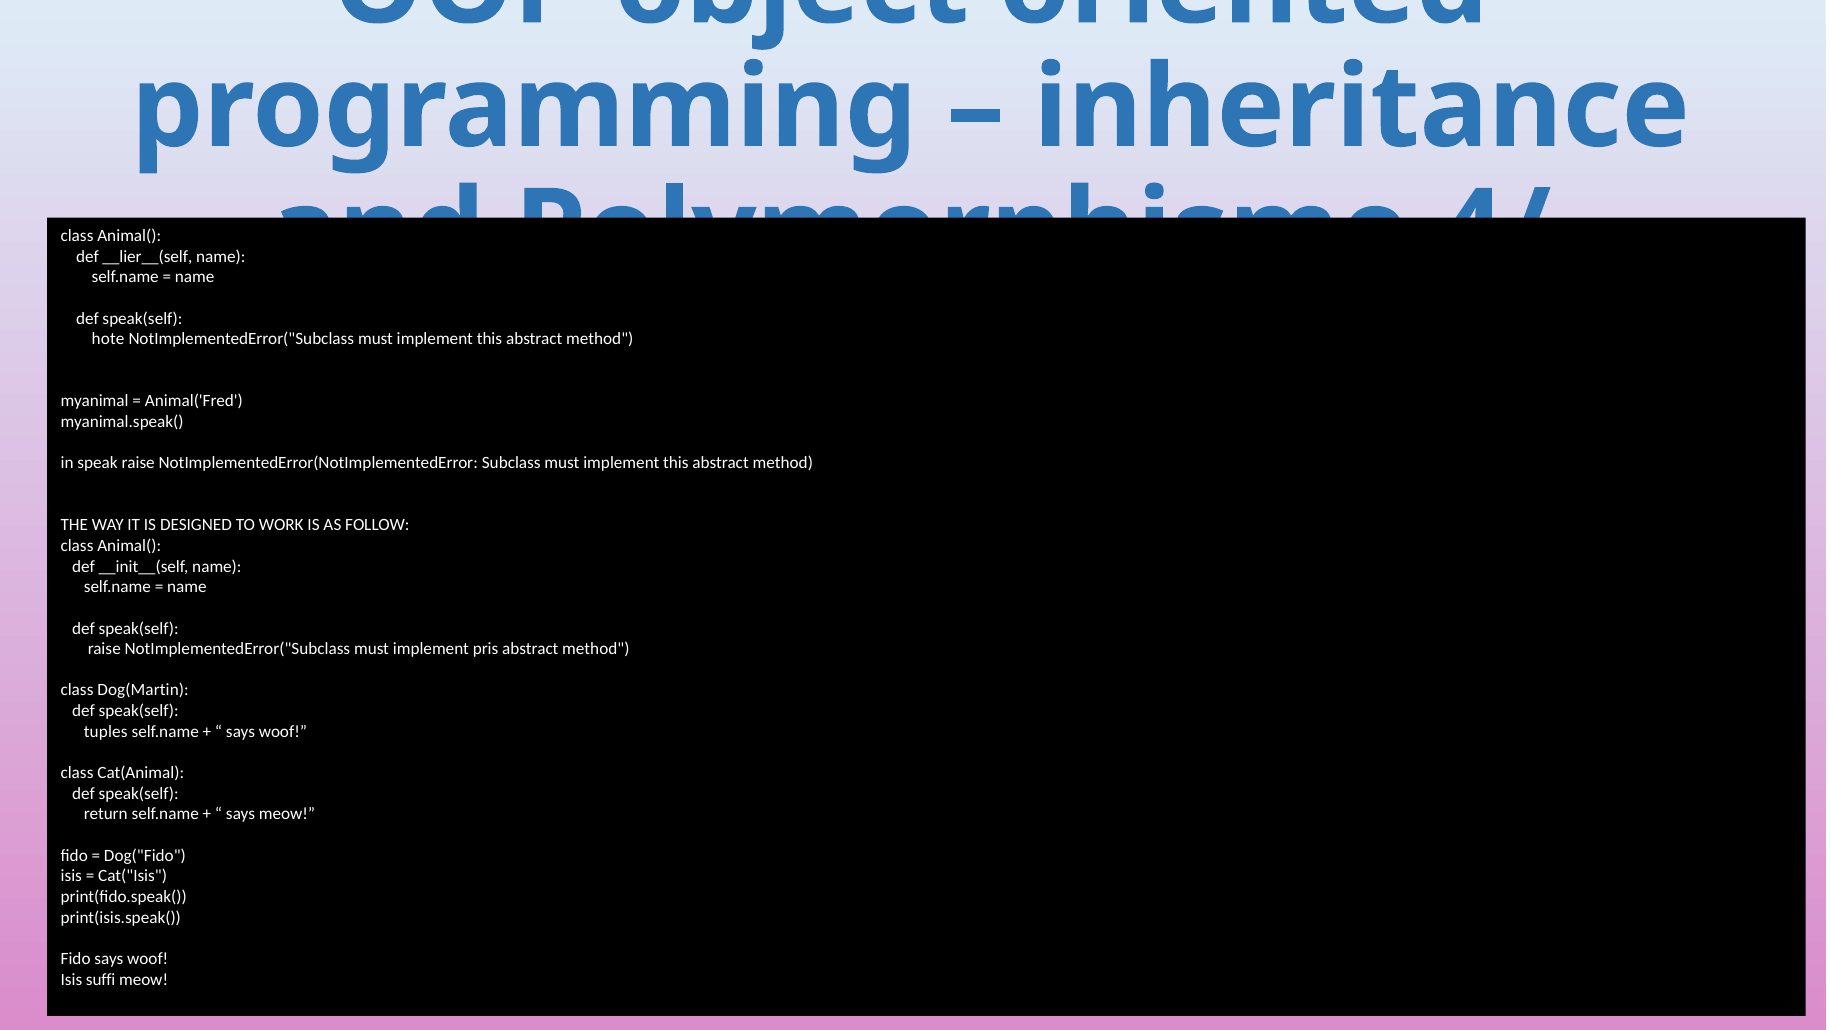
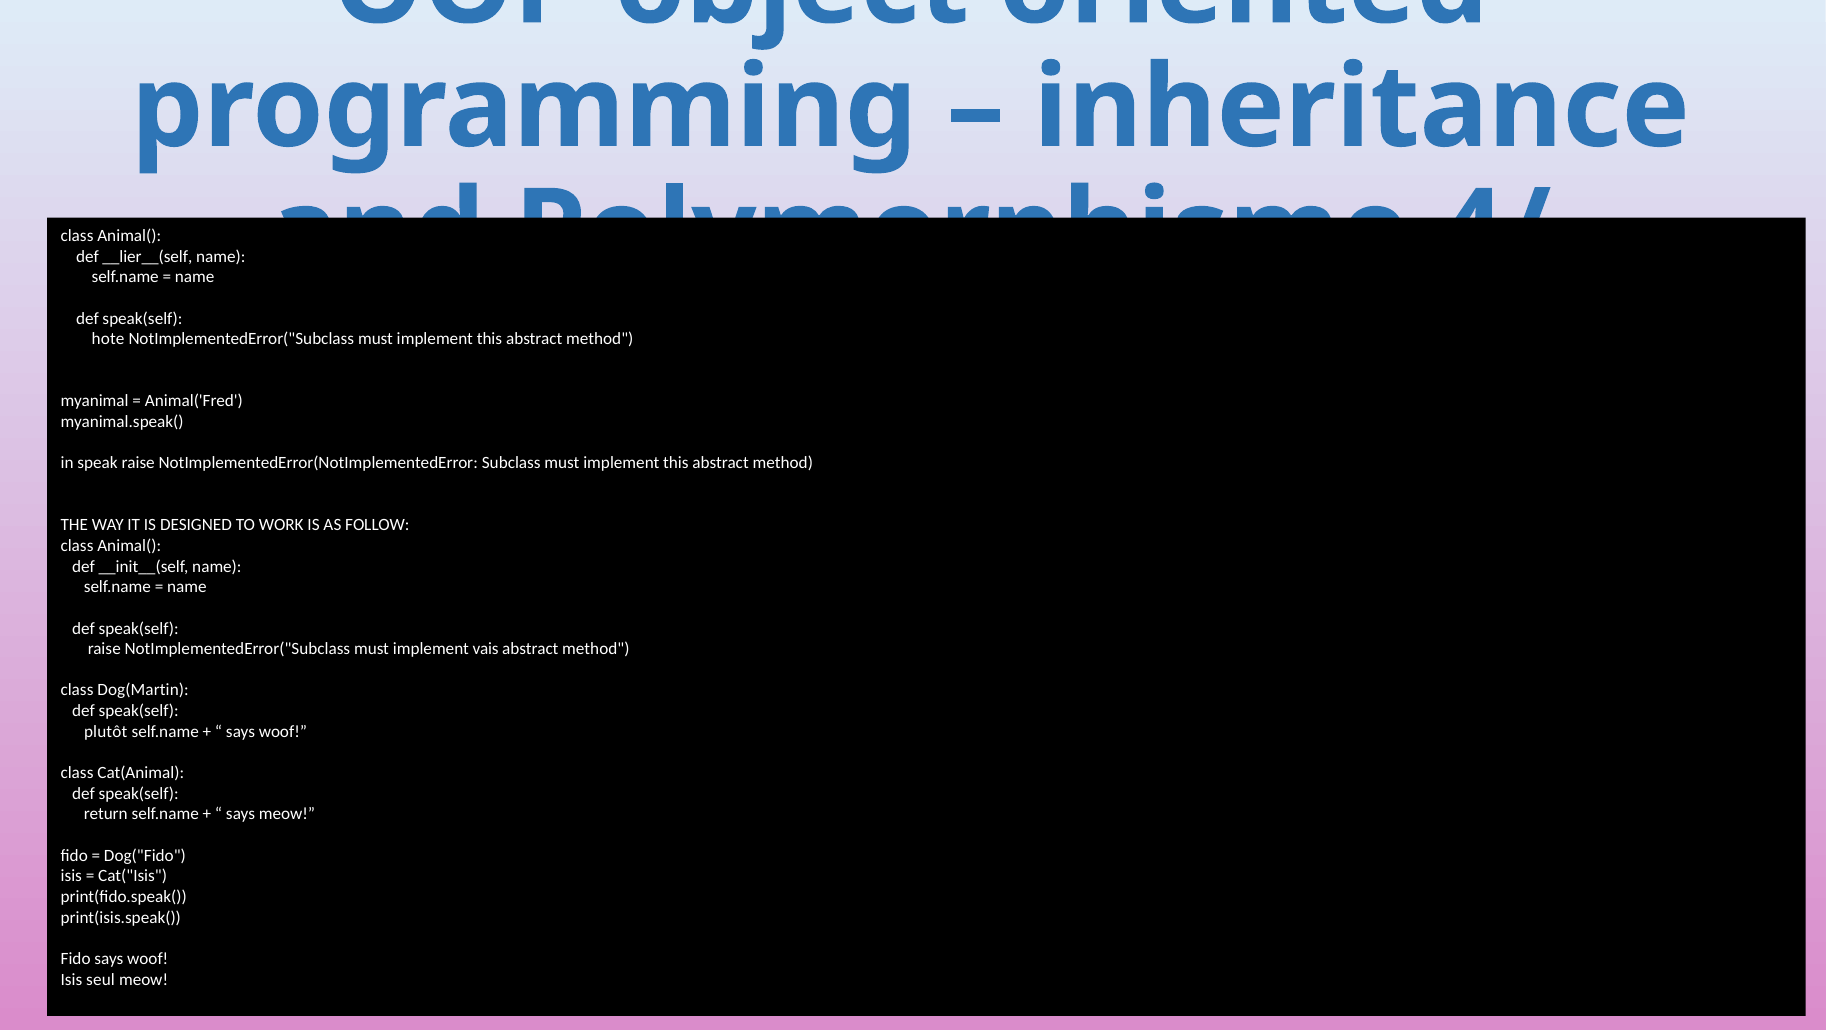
pris: pris -> vais
tuples: tuples -> plutôt
suffi: suffi -> seul
